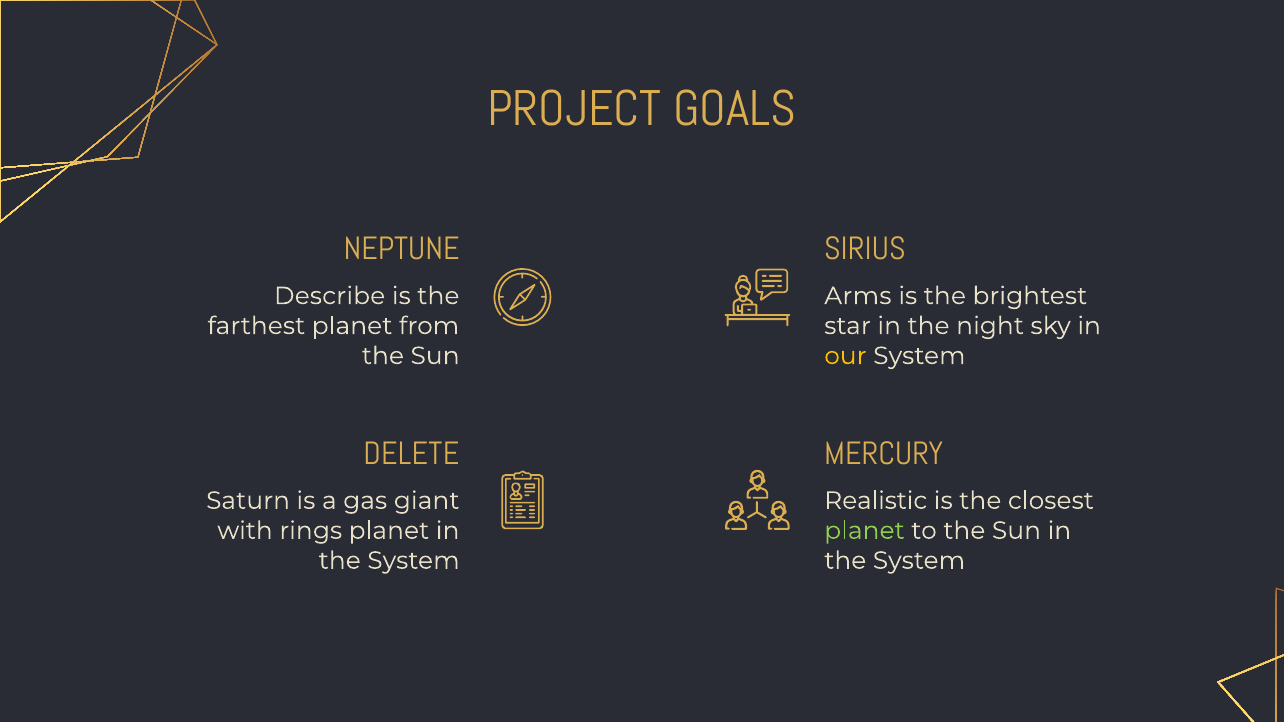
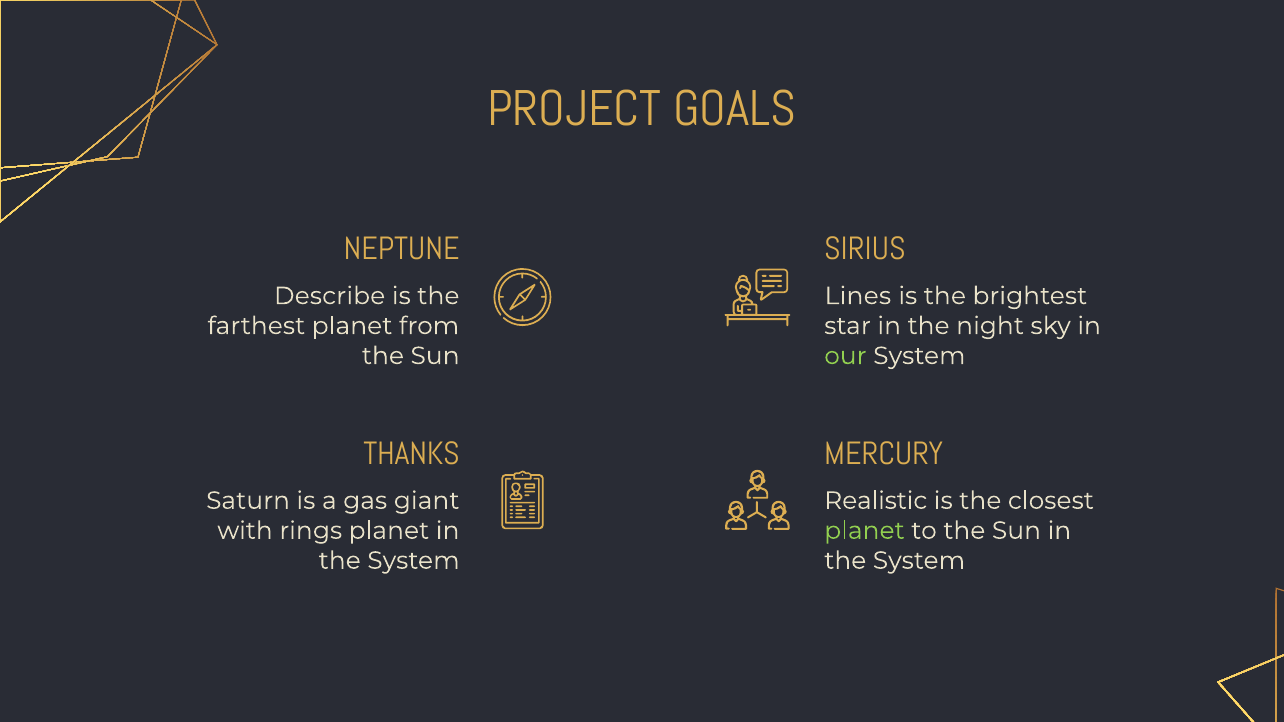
Arms: Arms -> Lines
our colour: yellow -> light green
DELETE: DELETE -> THANKS
